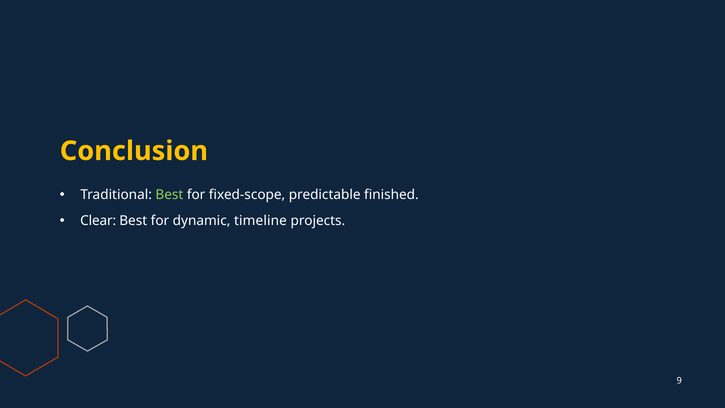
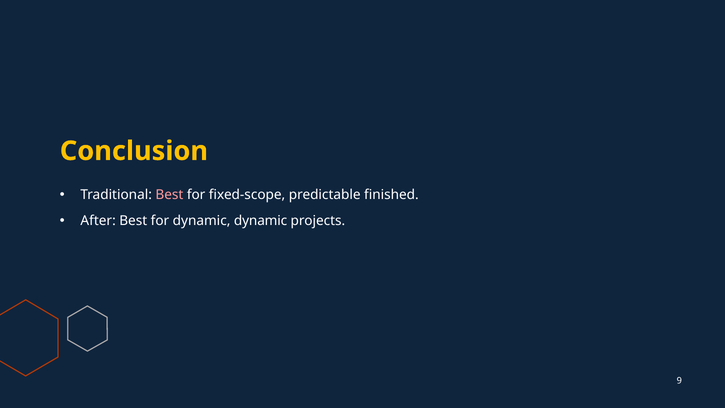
Best at (169, 195) colour: light green -> pink
Clear: Clear -> After
dynamic timeline: timeline -> dynamic
